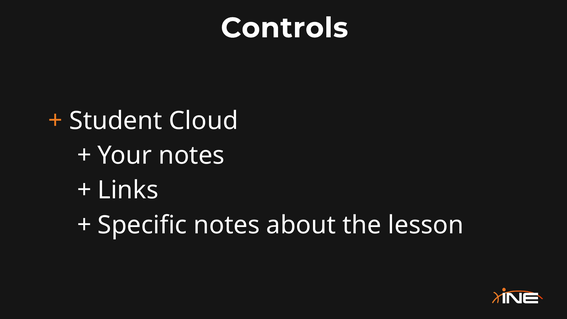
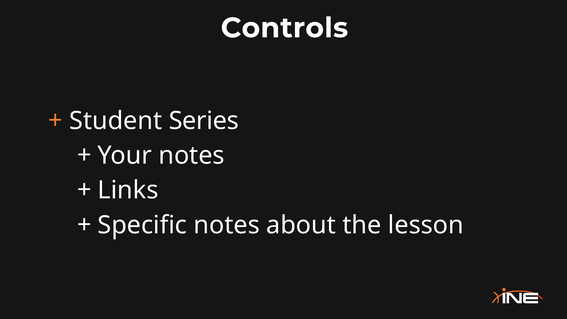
Cloud: Cloud -> Series
